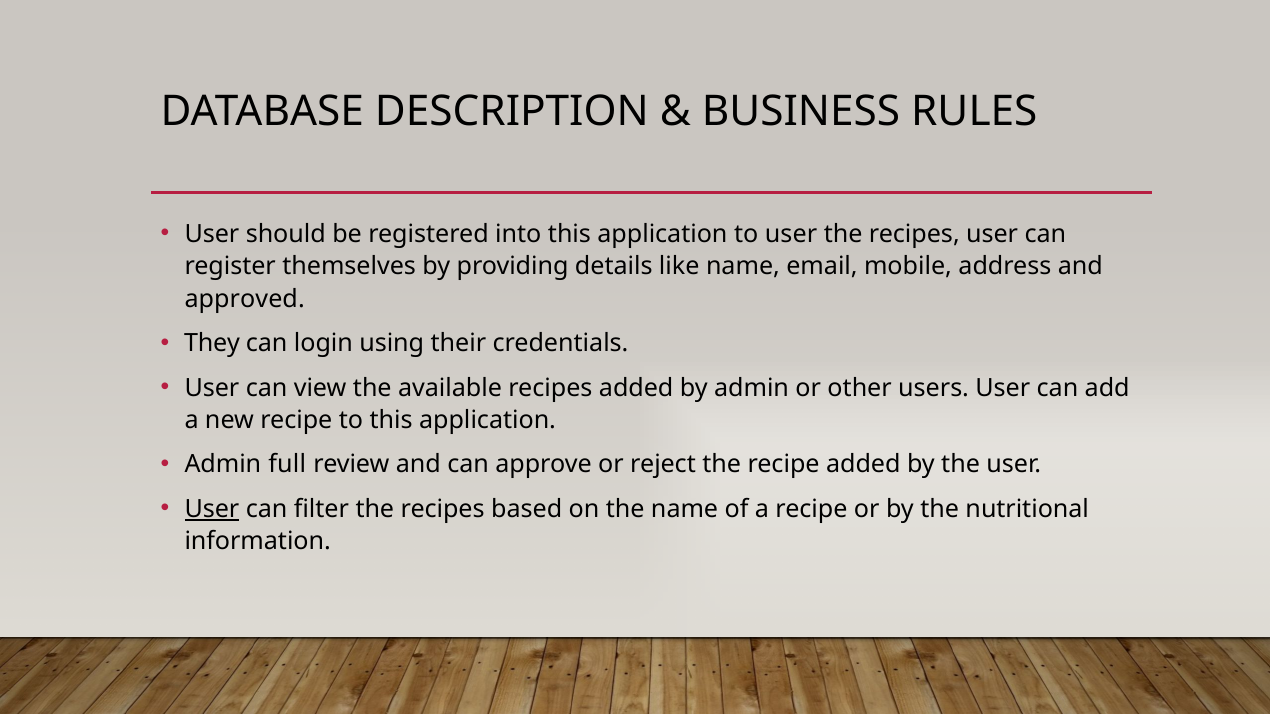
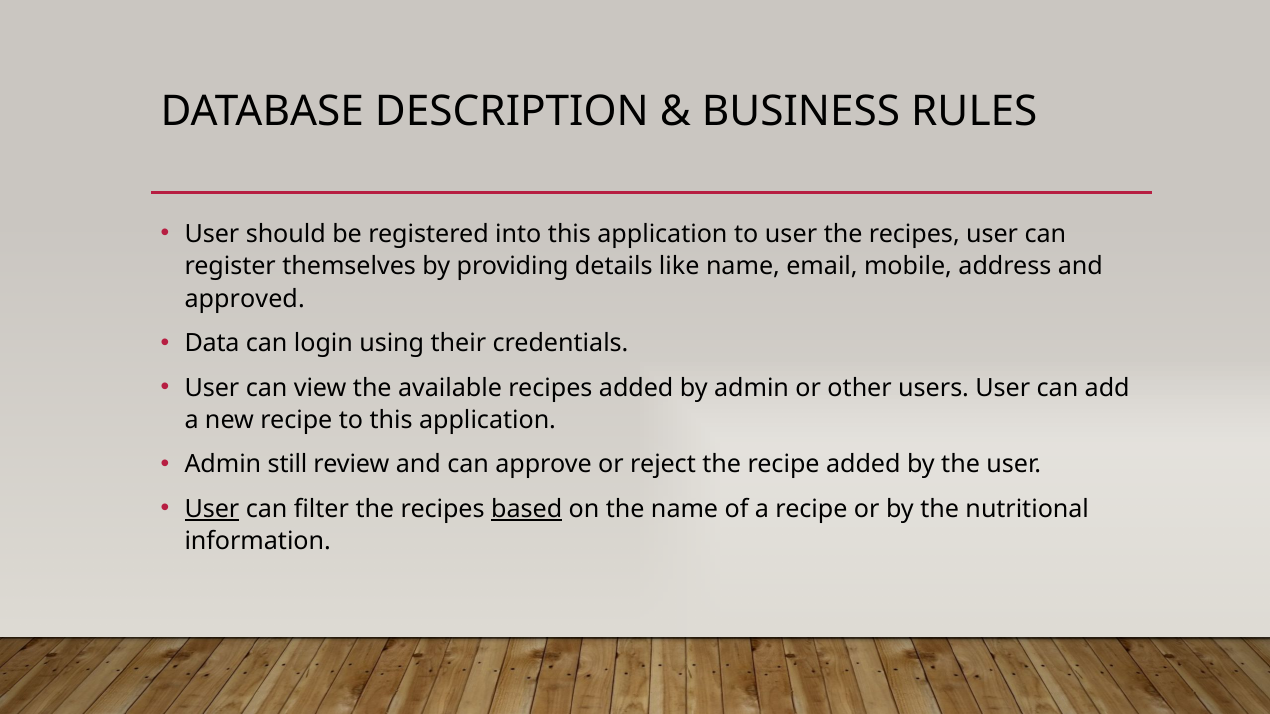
They: They -> Data
full: full -> still
based underline: none -> present
